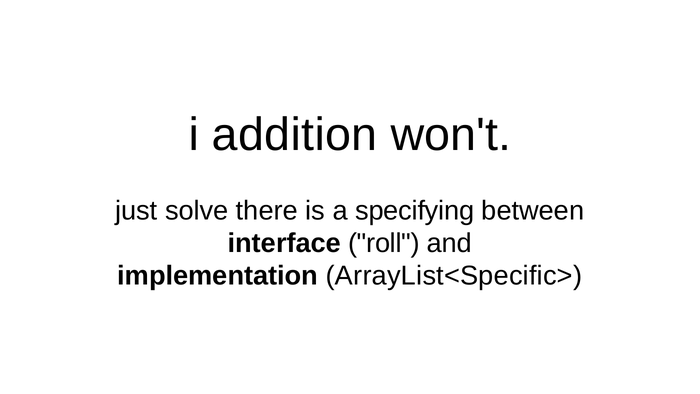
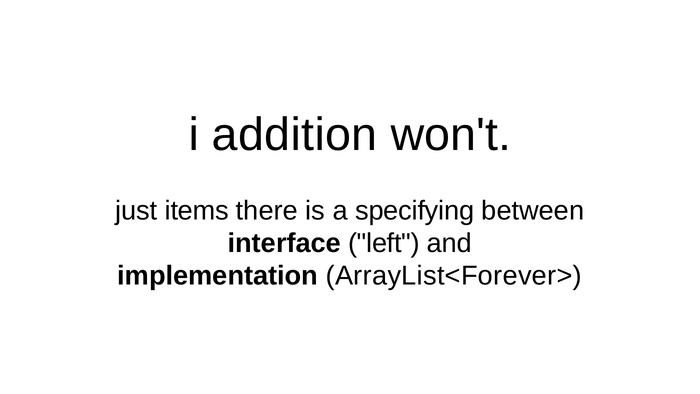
solve: solve -> items
roll: roll -> left
ArrayList<Specific>: ArrayList<Specific> -> ArrayList<Forever>
